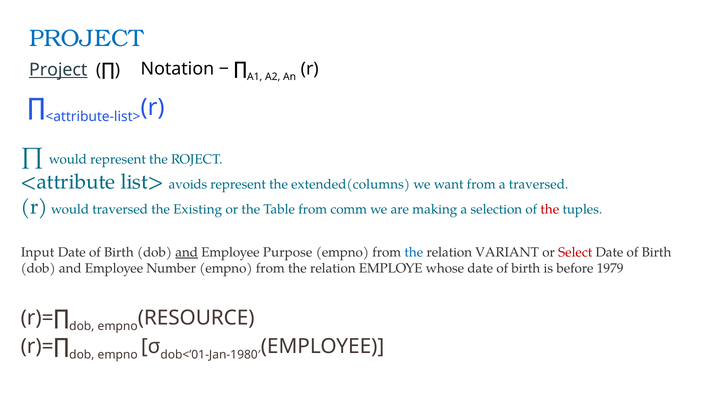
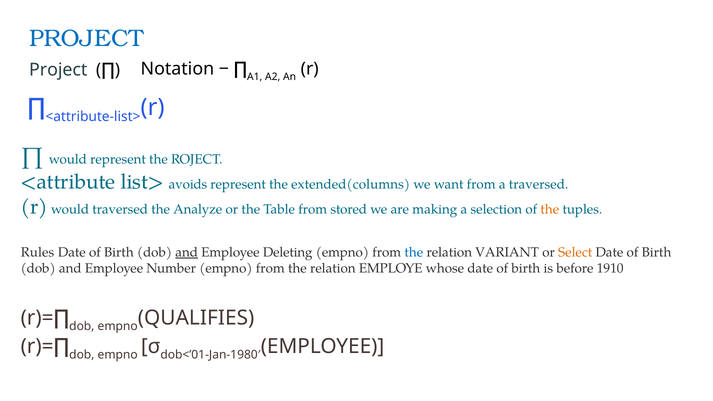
Project at (58, 70) underline: present -> none
Existing: Existing -> Analyze
comm: comm -> stored
the at (550, 210) colour: red -> orange
Input: Input -> Rules
Purpose: Purpose -> Deleting
Select colour: red -> orange
1979: 1979 -> 1910
RESOURCE: RESOURCE -> QUALIFIES
